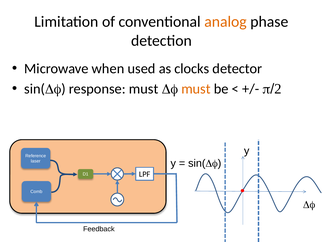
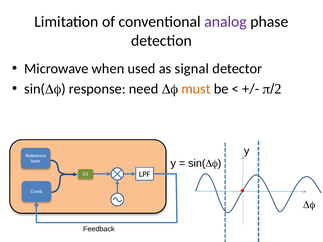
analog colour: orange -> purple
clocks: clocks -> signal
response must: must -> need
